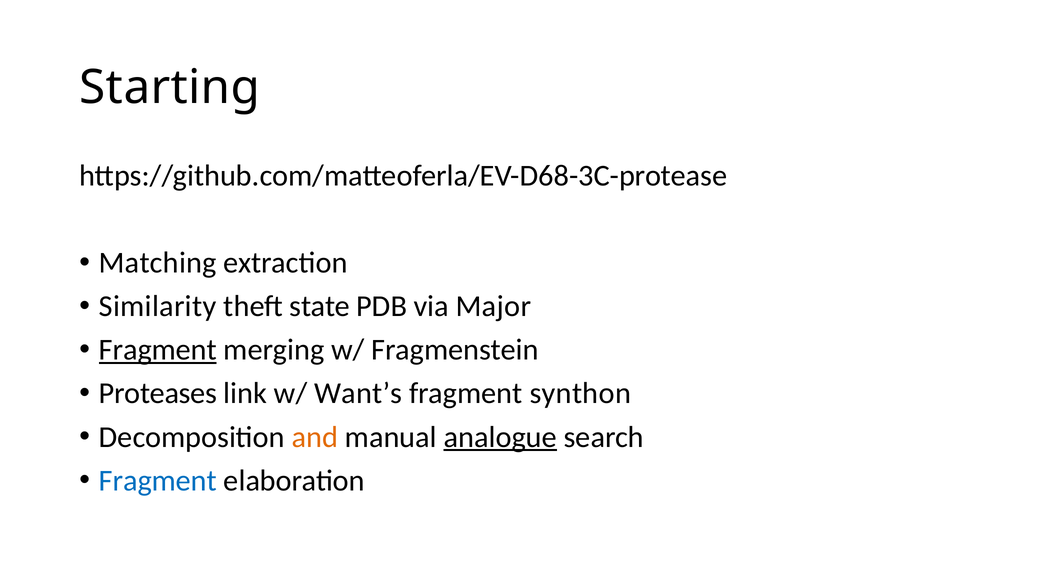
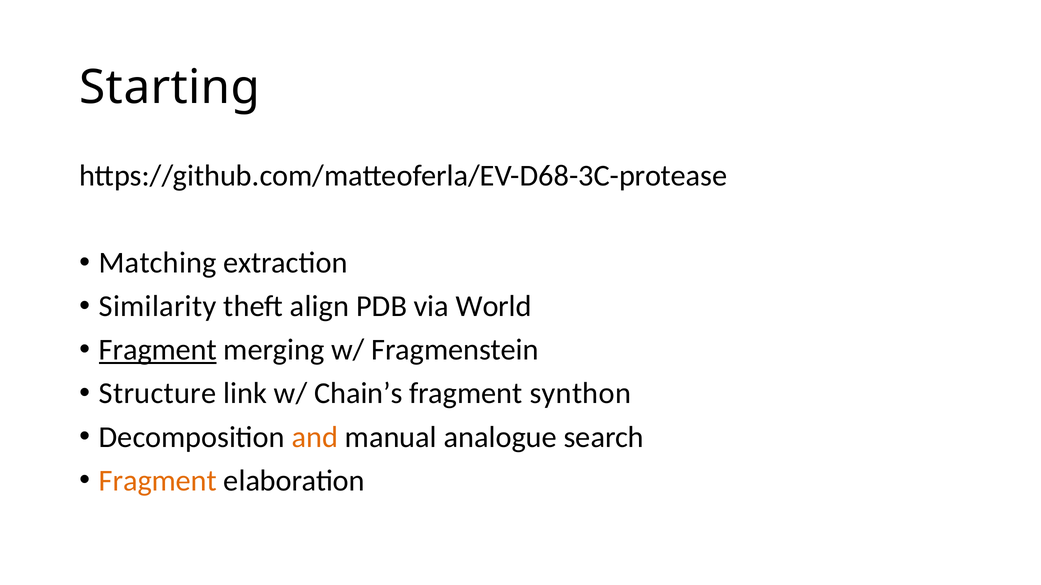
state: state -> align
Major: Major -> World
Proteases: Proteases -> Structure
Want’s: Want’s -> Chain’s
analogue underline: present -> none
Fragment at (158, 481) colour: blue -> orange
